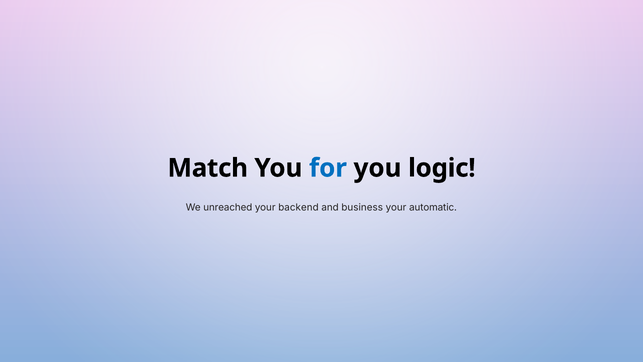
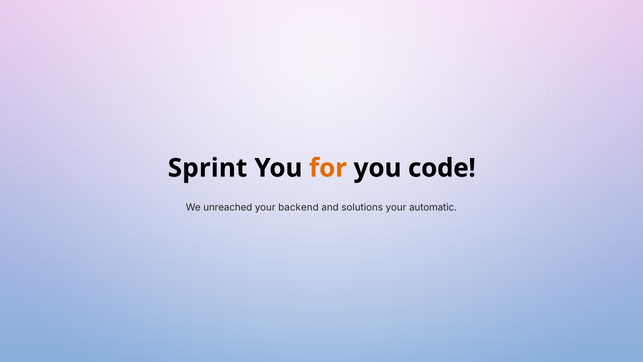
Match: Match -> Sprint
for colour: blue -> orange
logic: logic -> code
business: business -> solutions
